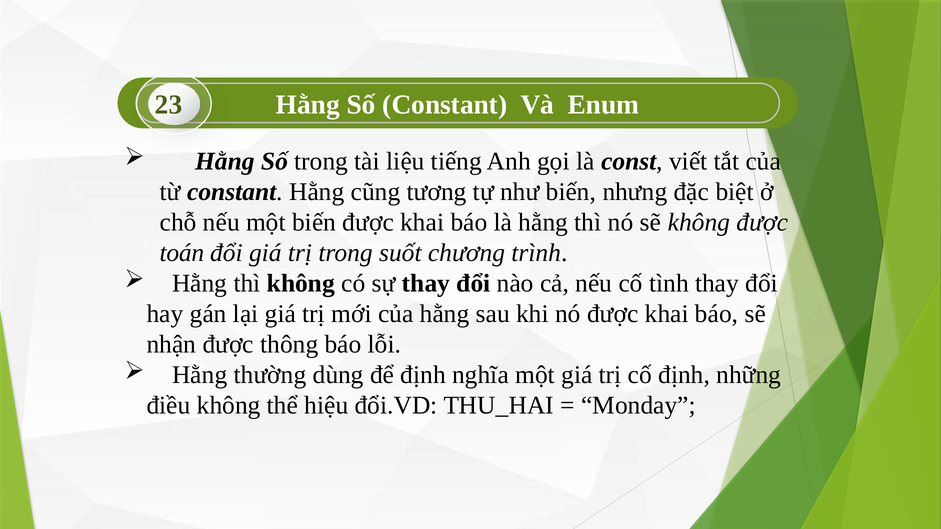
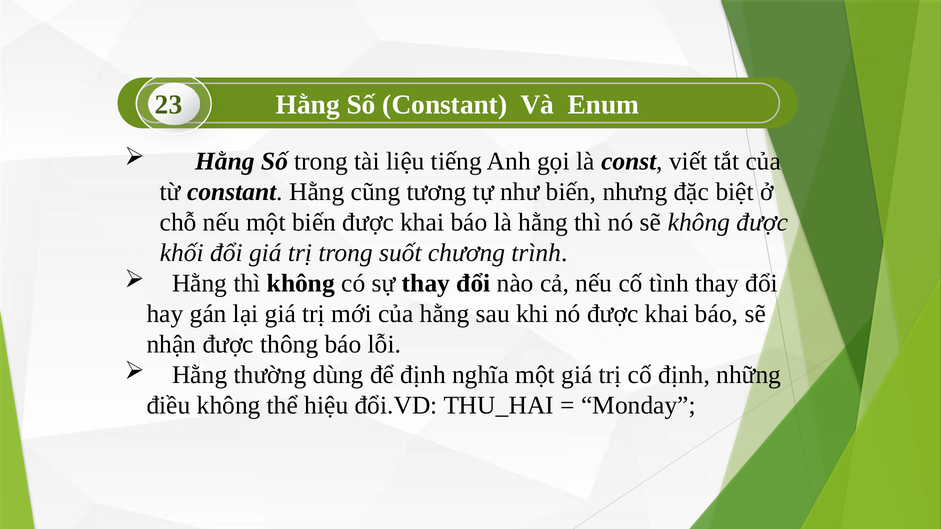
toán: toán -> khối
